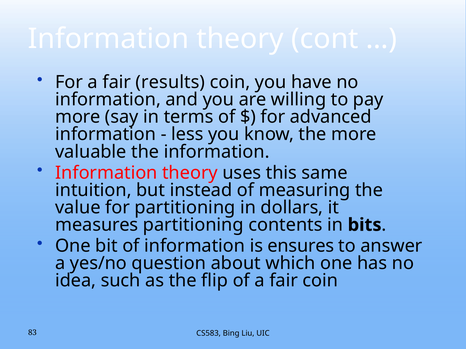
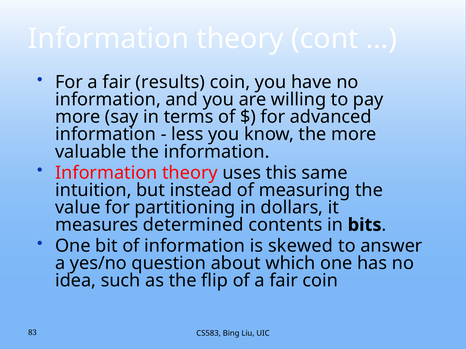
measures partitioning: partitioning -> determined
ensures: ensures -> skewed
